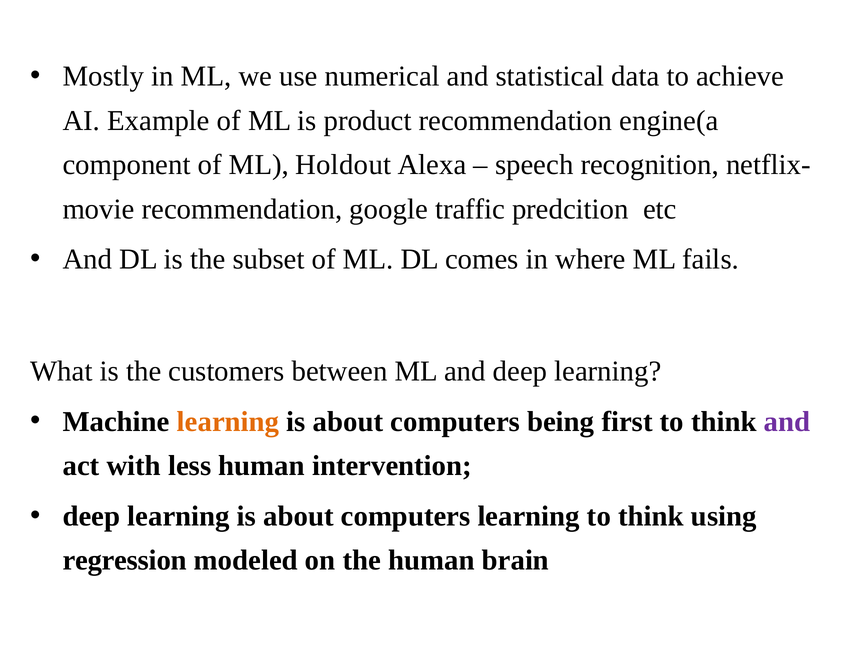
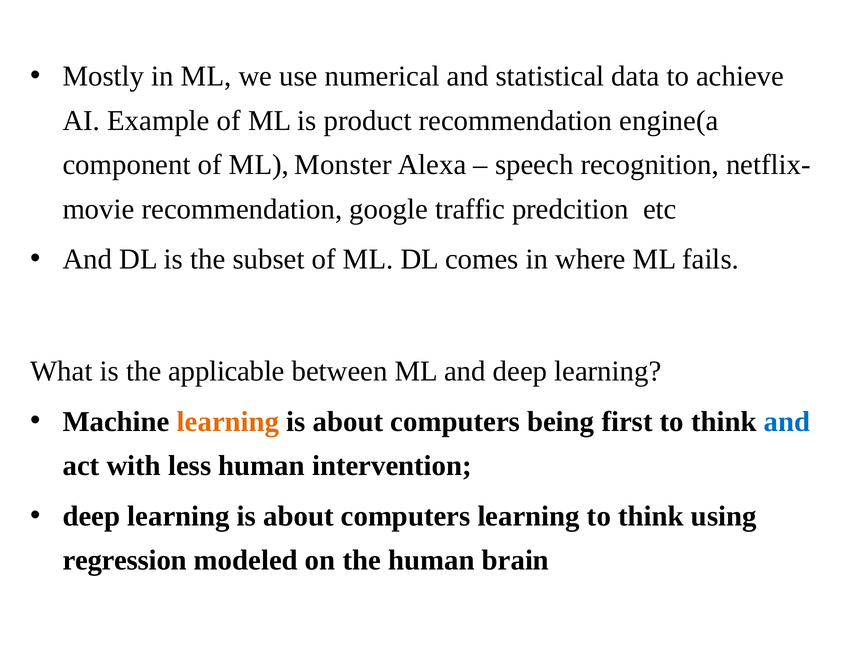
Holdout: Holdout -> Monster
customers: customers -> applicable
and at (787, 422) colour: purple -> blue
